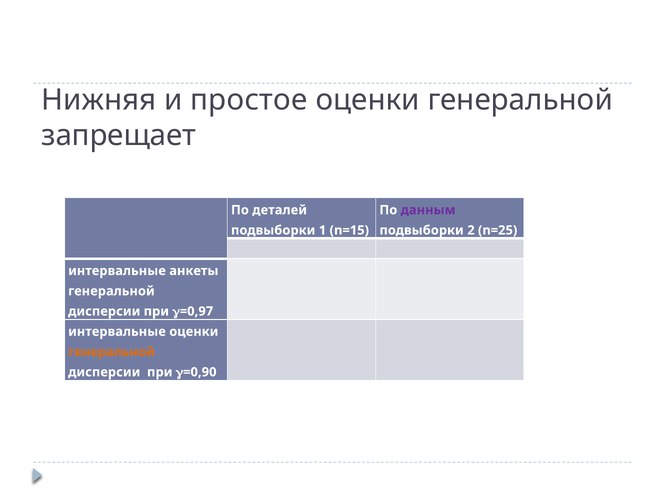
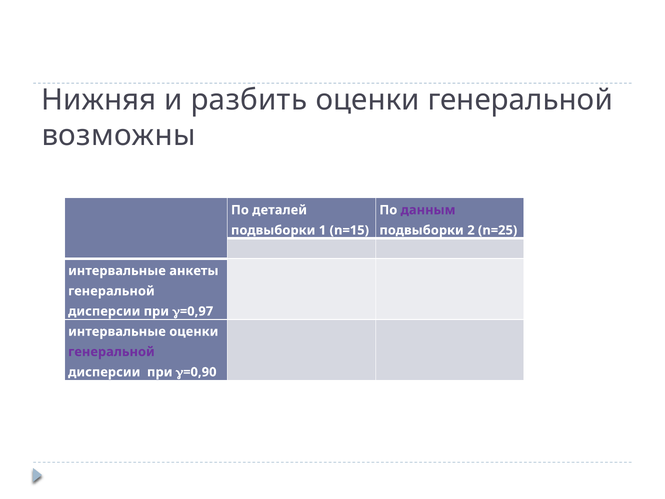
простое: простое -> разбить
запрещает: запрещает -> возможны
генеральной at (111, 352) colour: orange -> purple
